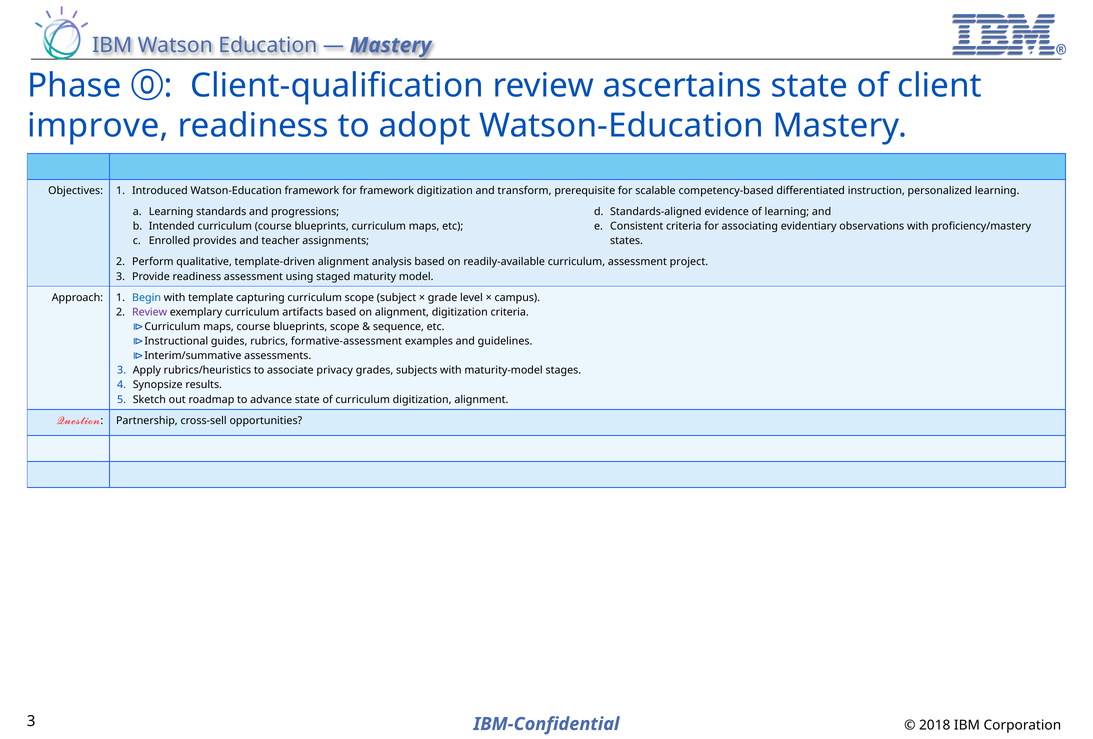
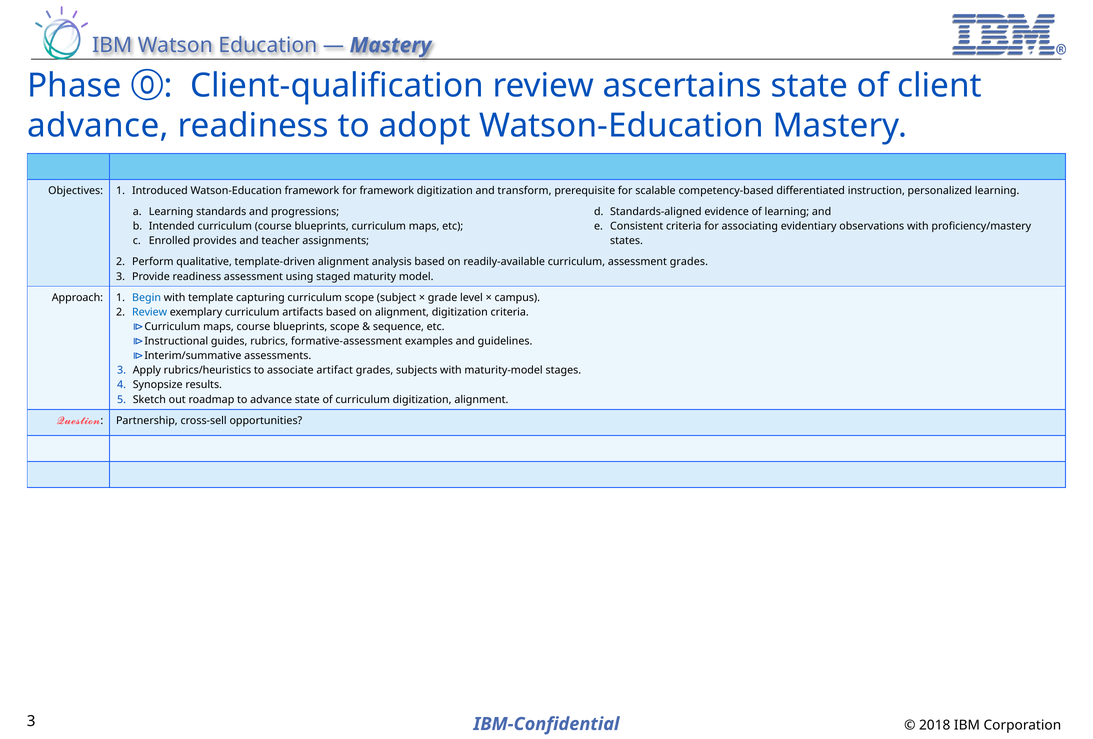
improve at (98, 126): improve -> advance
assessment project: project -> grades
Review at (150, 312) colour: purple -> blue
privacy: privacy -> artifact
